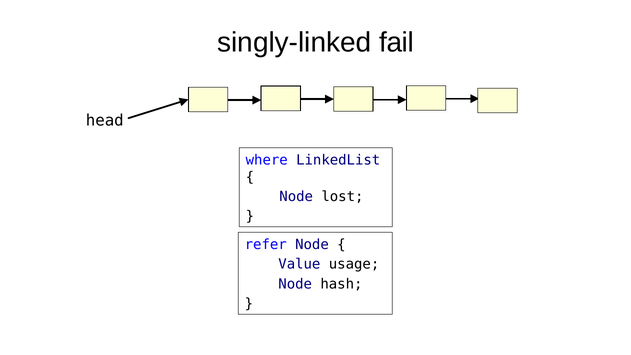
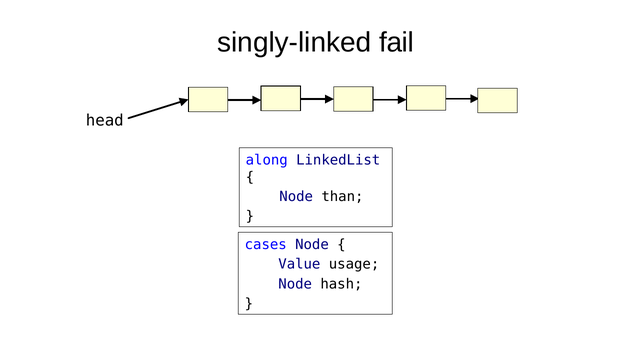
where: where -> along
lost: lost -> than
refer: refer -> cases
